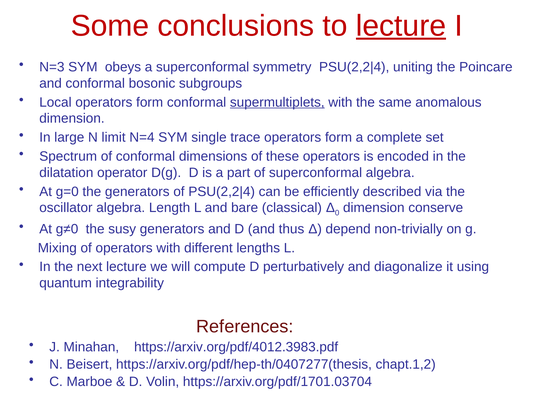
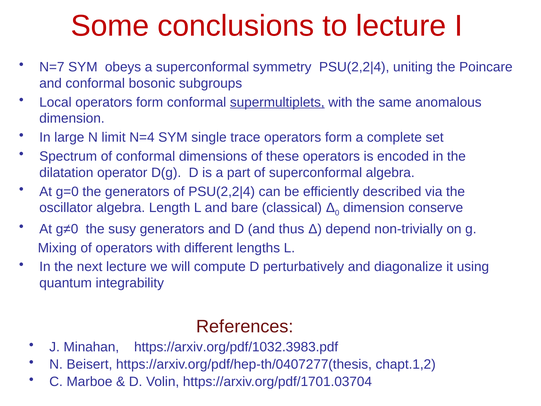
lecture at (401, 26) underline: present -> none
N=3: N=3 -> N=7
https://arxiv.org/pdf/4012.3983.pdf: https://arxiv.org/pdf/4012.3983.pdf -> https://arxiv.org/pdf/1032.3983.pdf
